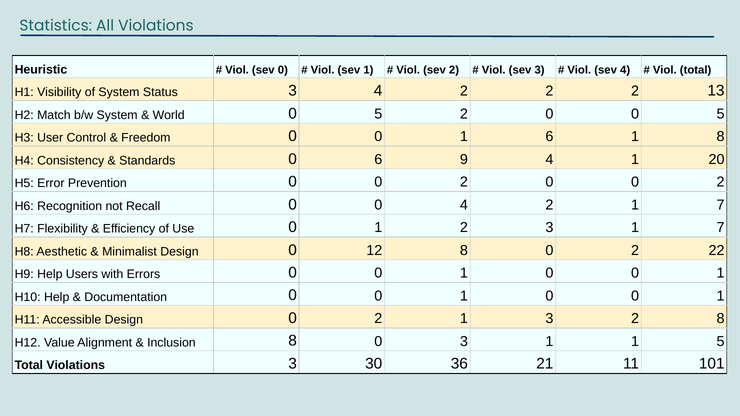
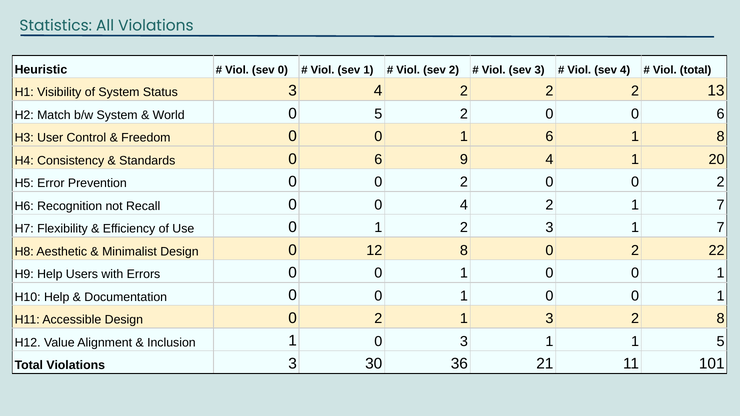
0 0 5: 5 -> 6
Inclusion 8: 8 -> 1
